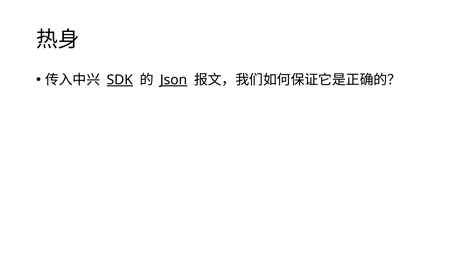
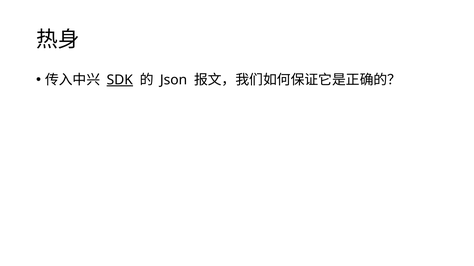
Json underline: present -> none
